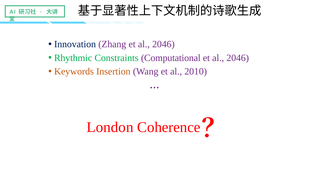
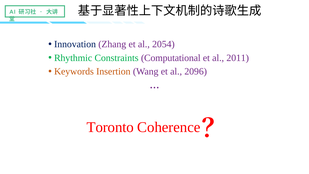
Zhang et al 2046: 2046 -> 2054
2046 at (238, 58): 2046 -> 2011
2010: 2010 -> 2096
London: London -> Toronto
